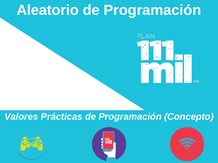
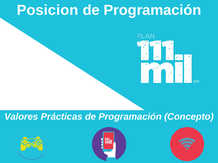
Aleatorio: Aleatorio -> Posicion
